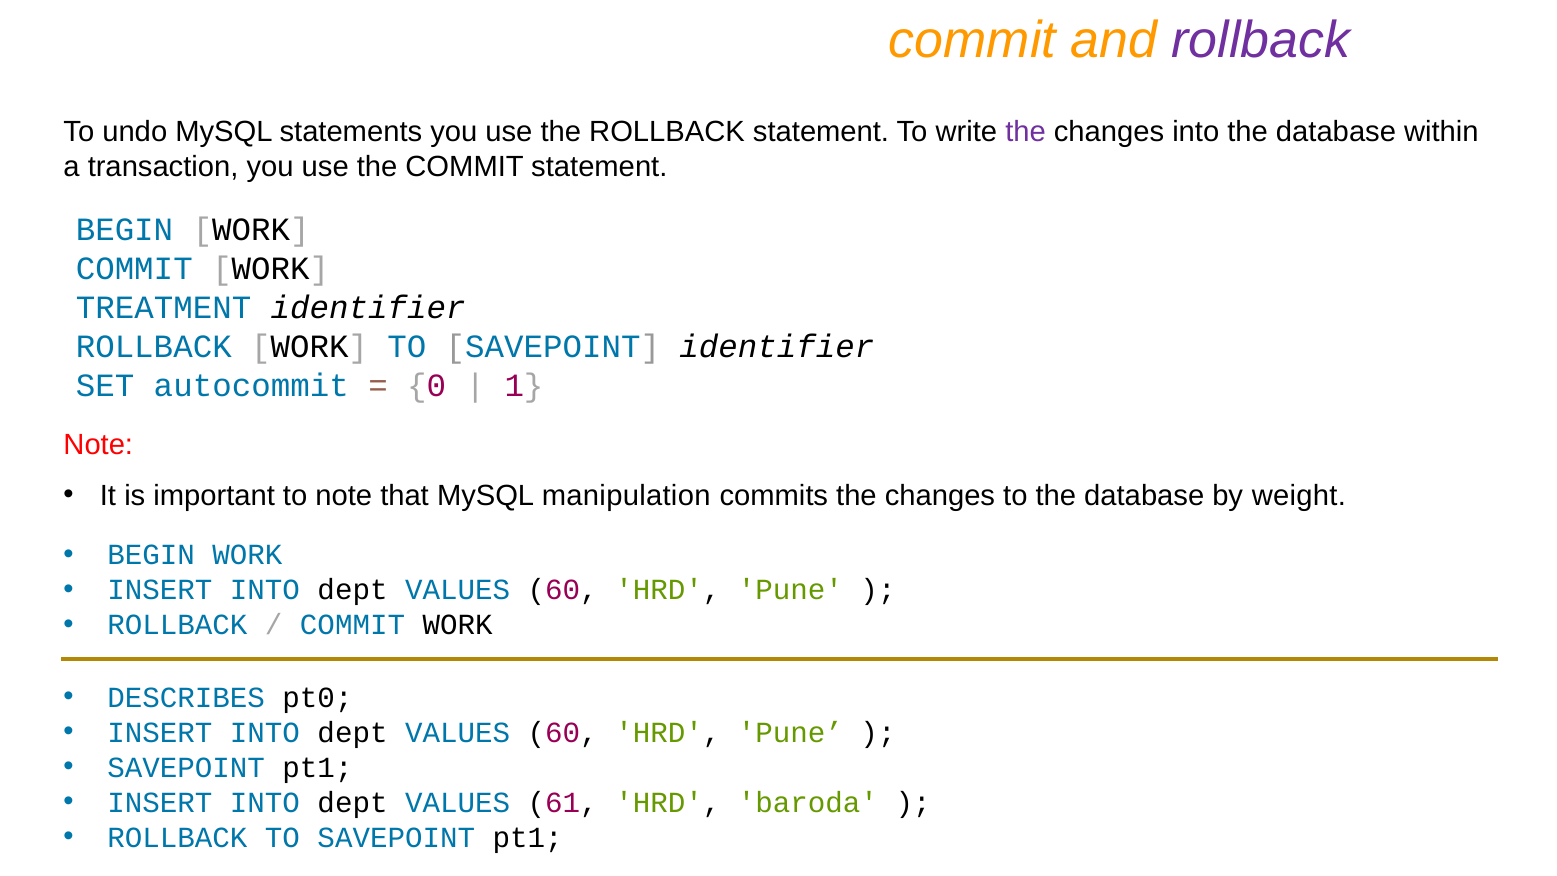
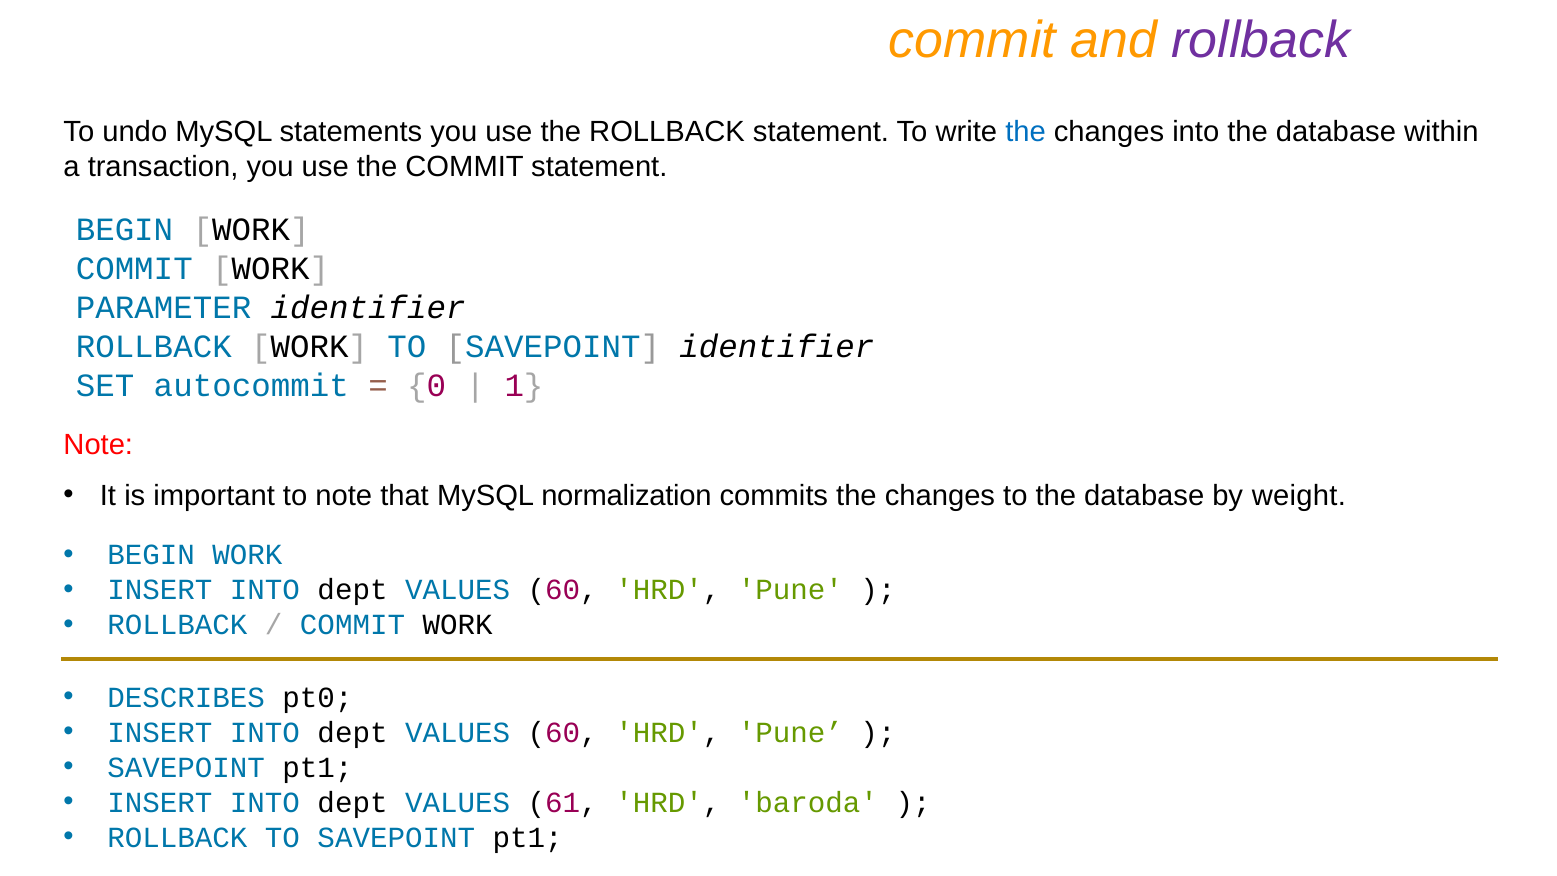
the at (1026, 132) colour: purple -> blue
TREATMENT: TREATMENT -> PARAMETER
manipulation: manipulation -> normalization
